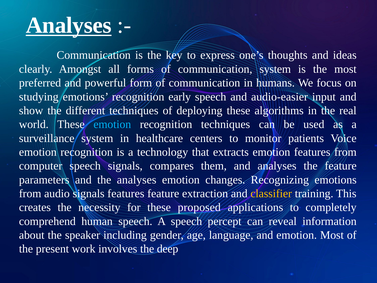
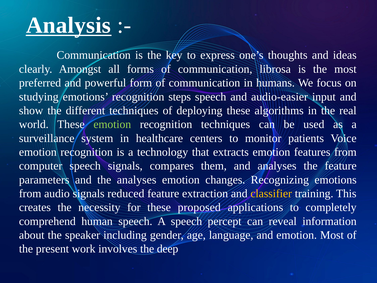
Analyses at (69, 25): Analyses -> Analysis
communication system: system -> librosa
early: early -> steps
emotion at (112, 124) colour: light blue -> light green
signals features: features -> reduced
